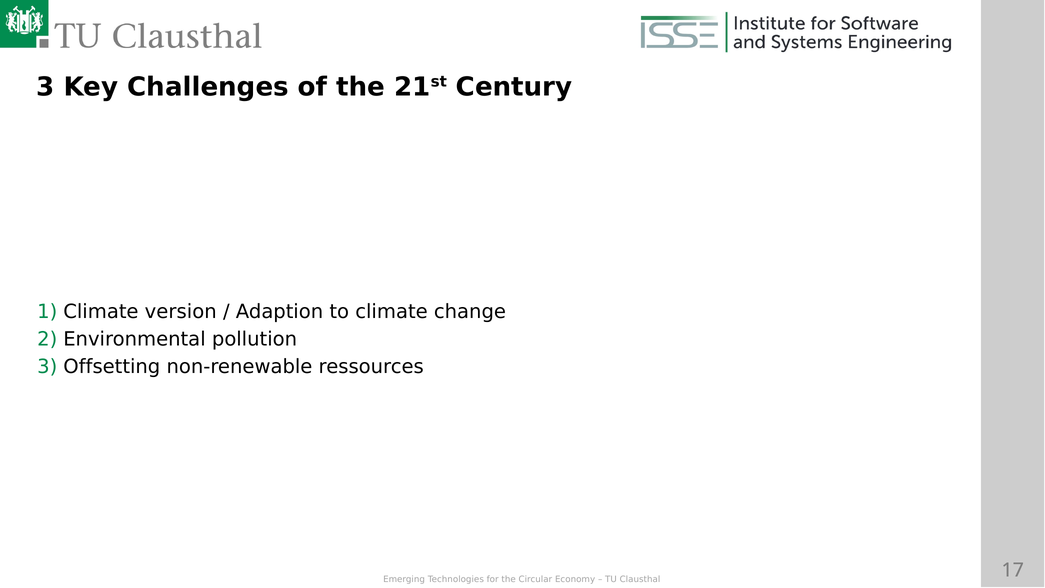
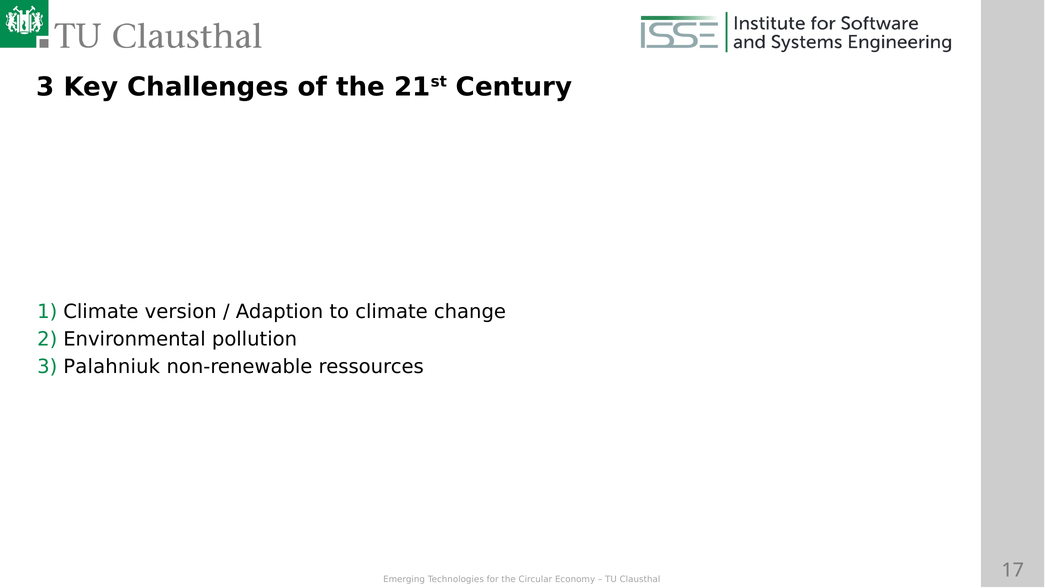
Offsetting: Offsetting -> Palahniuk
